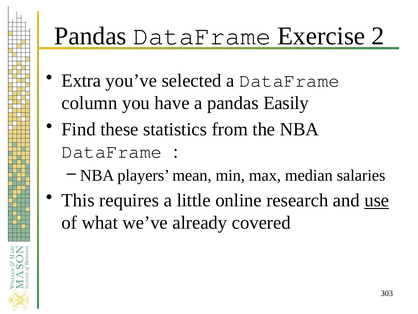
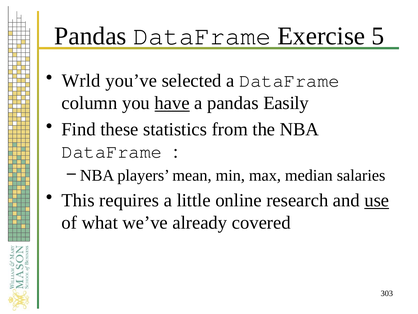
2: 2 -> 5
Extra: Extra -> Wrld
have underline: none -> present
